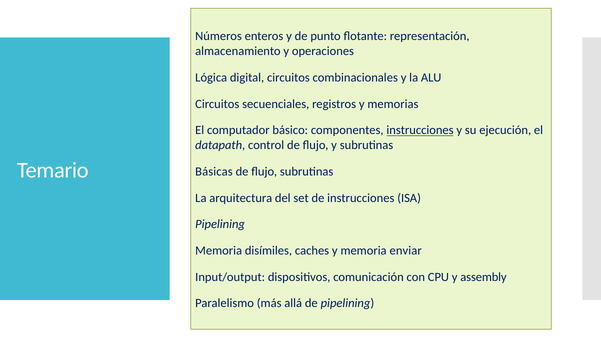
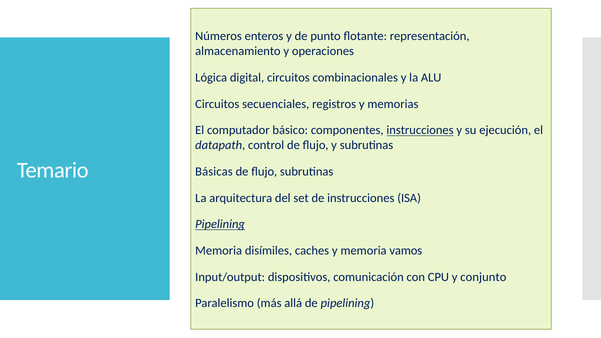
Pipelining at (220, 224) underline: none -> present
enviar: enviar -> vamos
assembly: assembly -> conjunto
